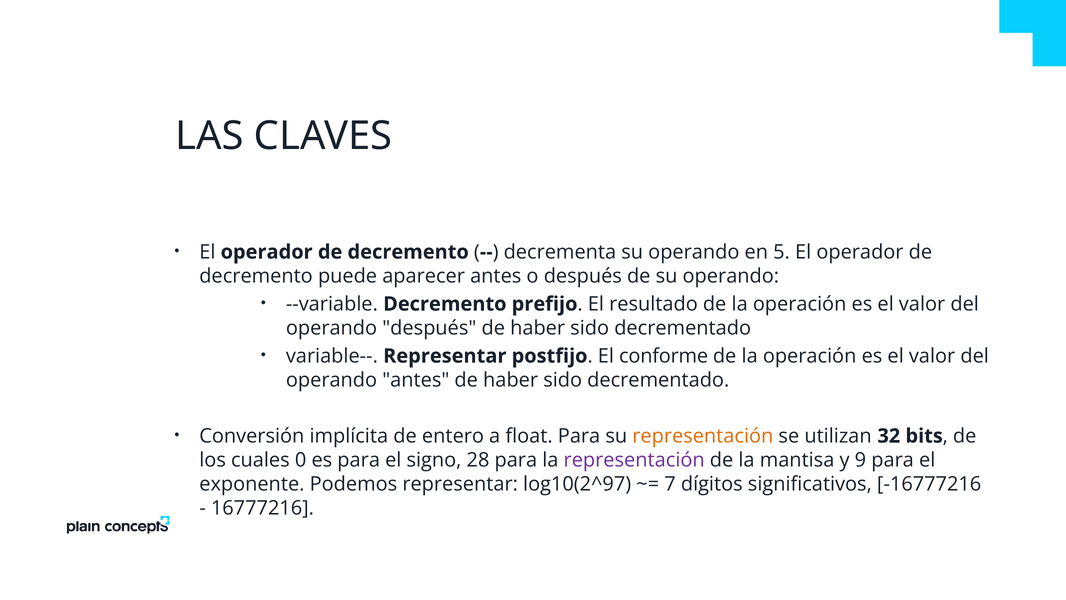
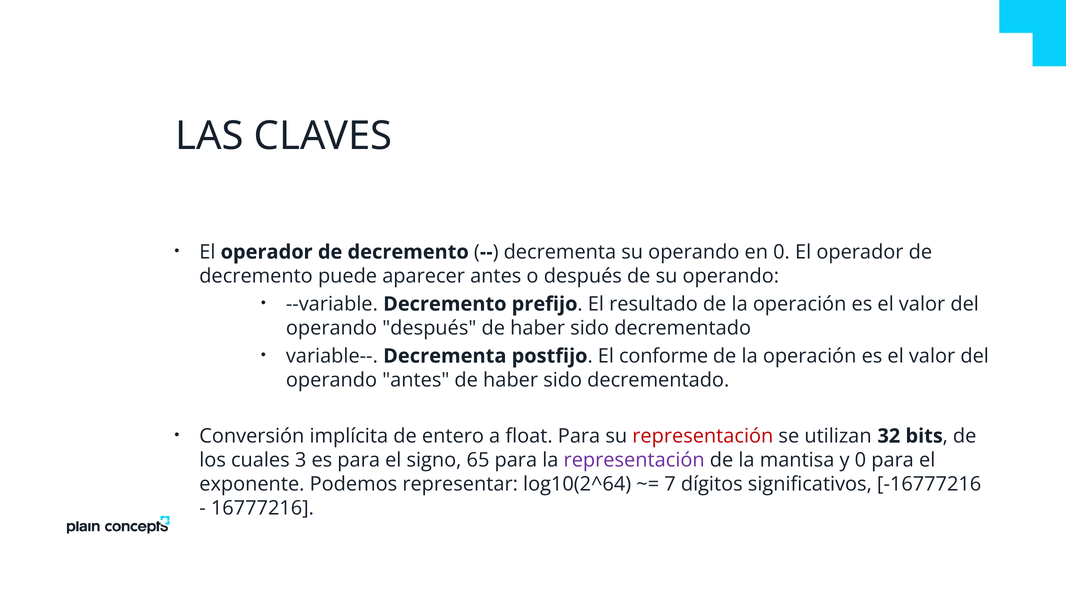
en 5: 5 -> 0
variable-- Representar: Representar -> Decrementa
representación at (703, 436) colour: orange -> red
0: 0 -> 3
28: 28 -> 65
y 9: 9 -> 0
log10(2^97: log10(2^97 -> log10(2^64
